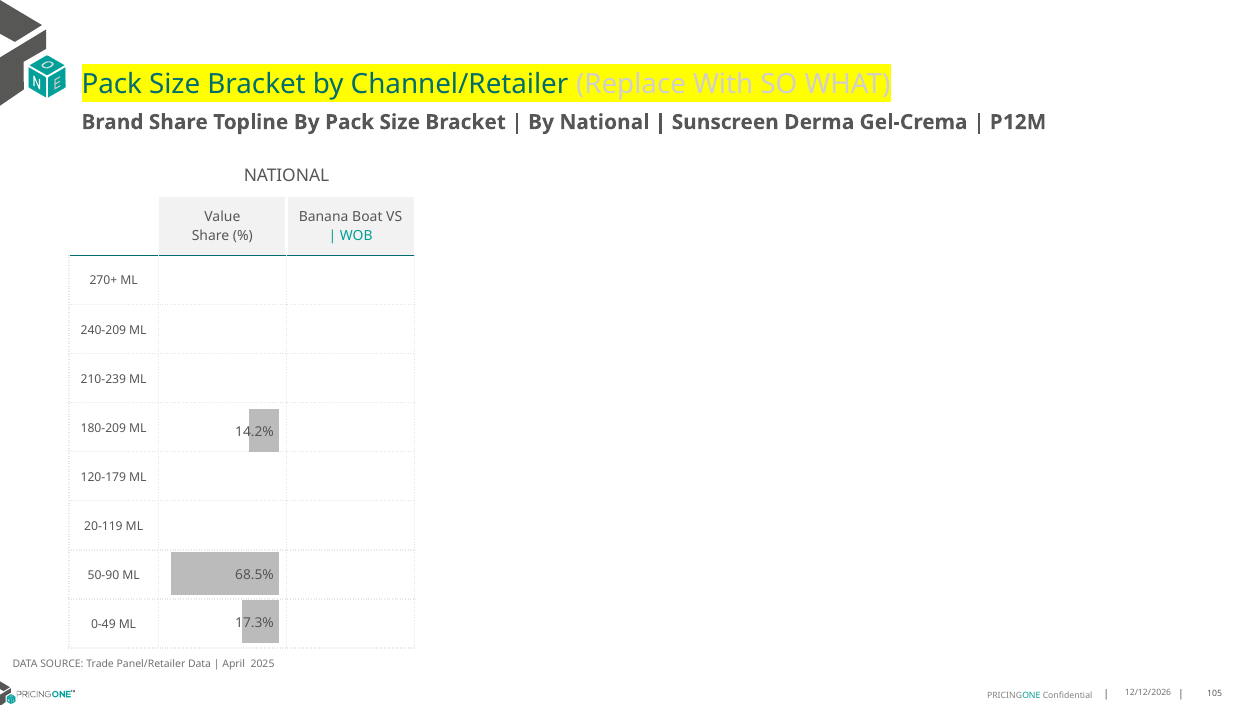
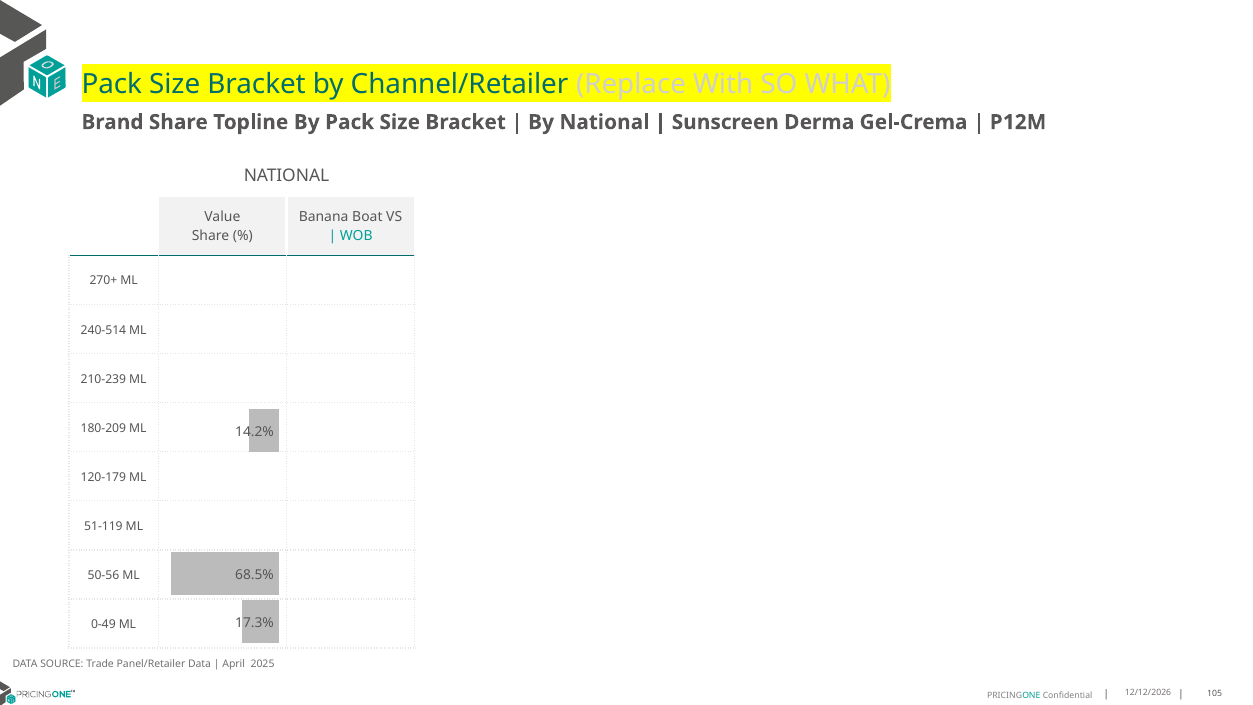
240-209: 240-209 -> 240-514
20-119: 20-119 -> 51-119
50-90: 50-90 -> 50-56
